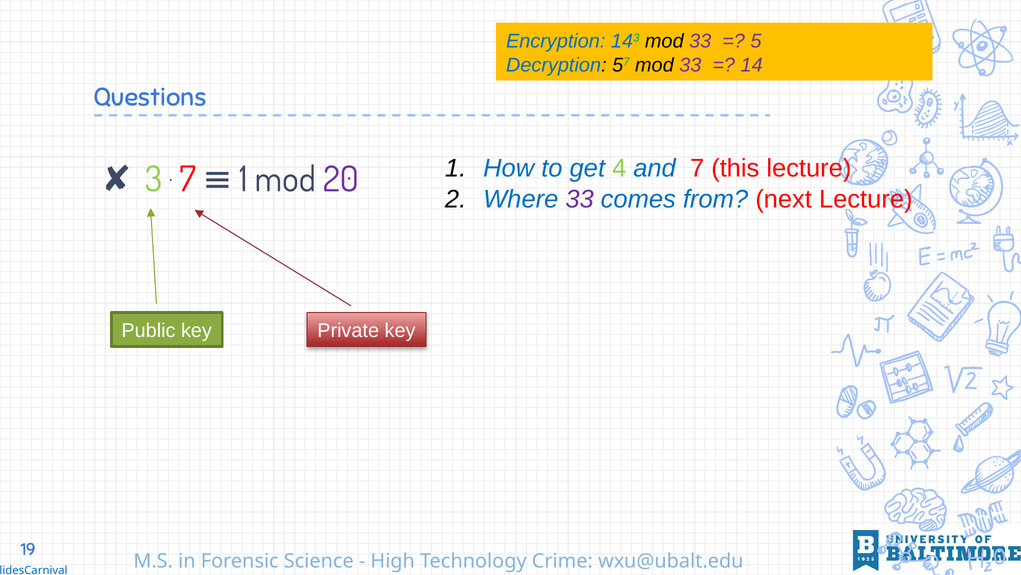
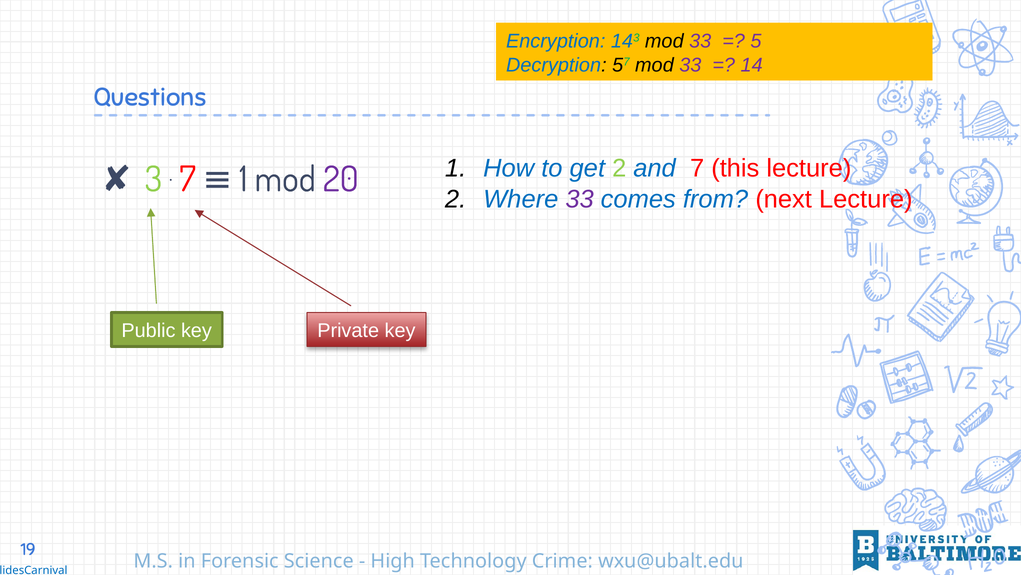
get 4: 4 -> 2
